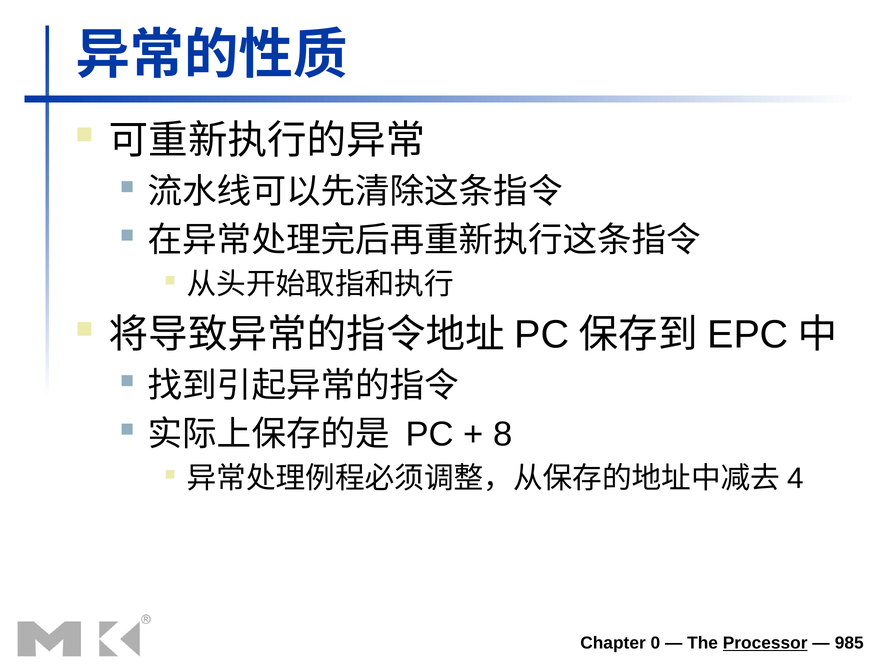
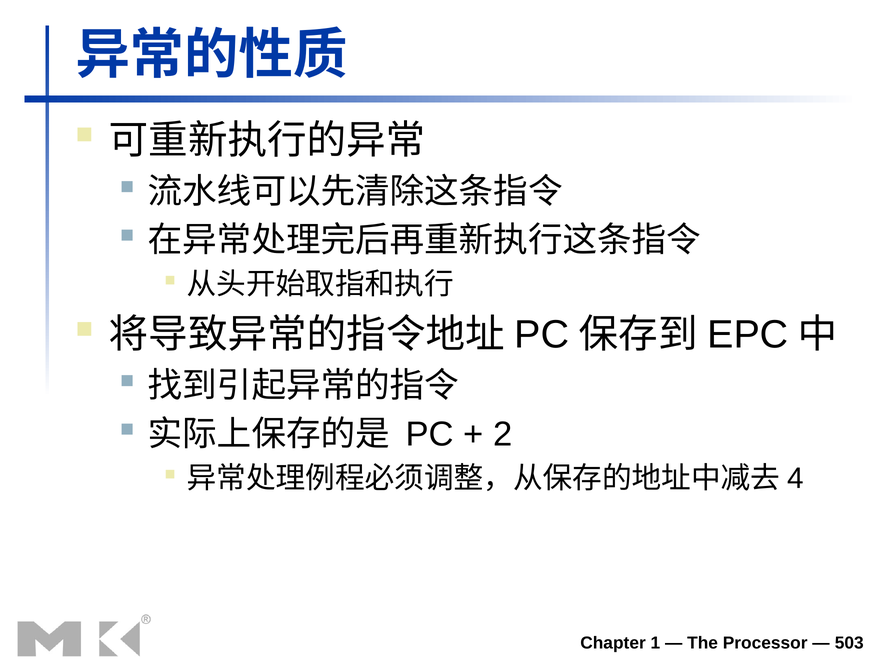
8: 8 -> 2
0: 0 -> 1
Processor underline: present -> none
985: 985 -> 503
